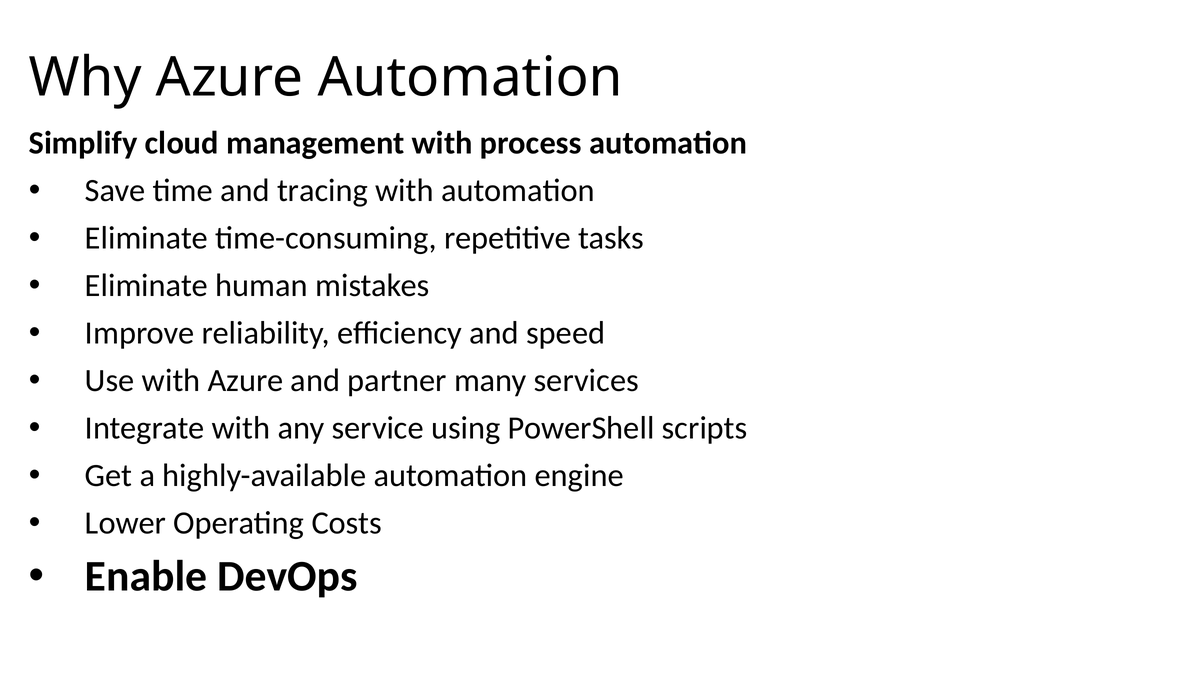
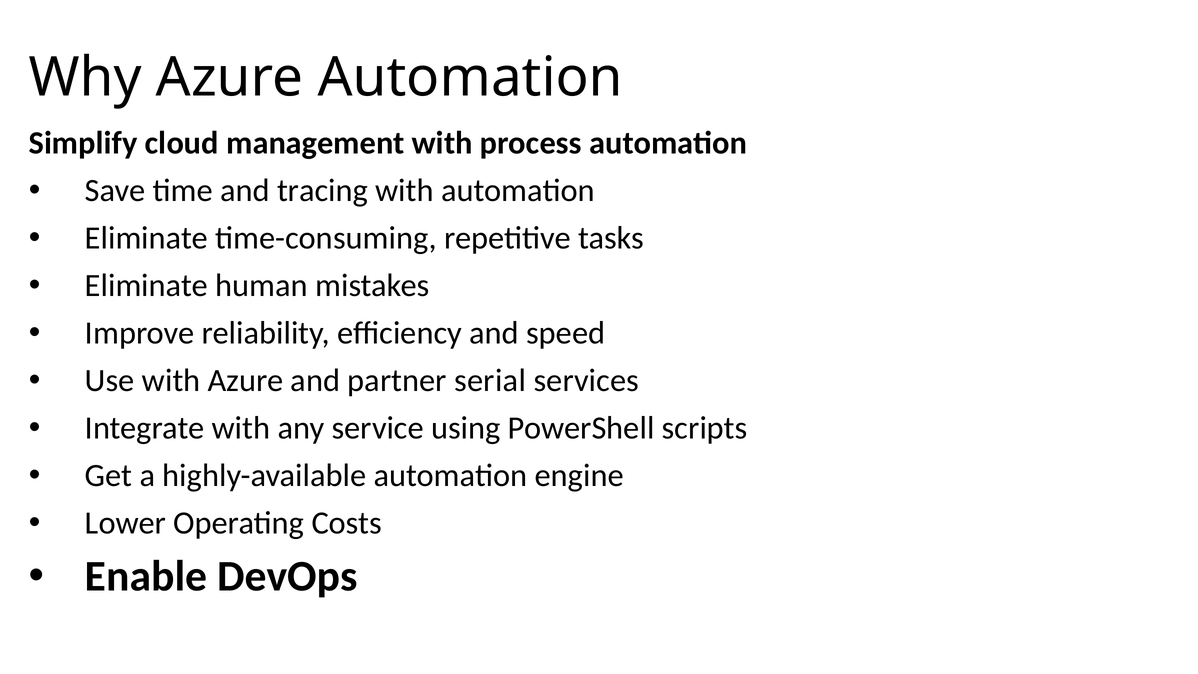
many: many -> serial
